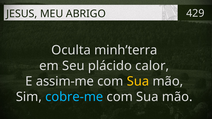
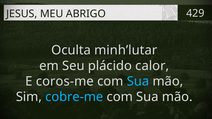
minh’terra: minh’terra -> minh’lutar
assim-me: assim-me -> coros-me
Sua at (138, 81) colour: yellow -> light blue
